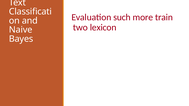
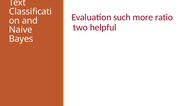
train: train -> ratio
lexicon: lexicon -> helpful
